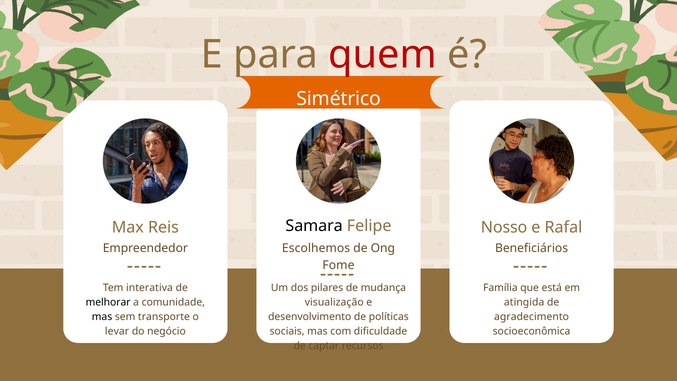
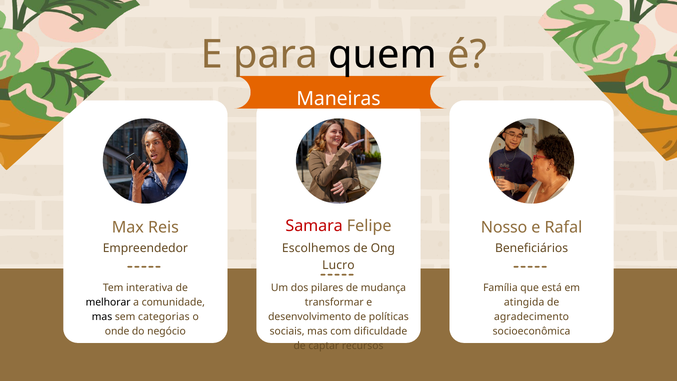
quem colour: red -> black
Simétrico: Simétrico -> Maneiras
Samara colour: black -> red
Fome: Fome -> Lucro
visualização: visualização -> transformar
transporte: transporte -> categorias
levar: levar -> onde
